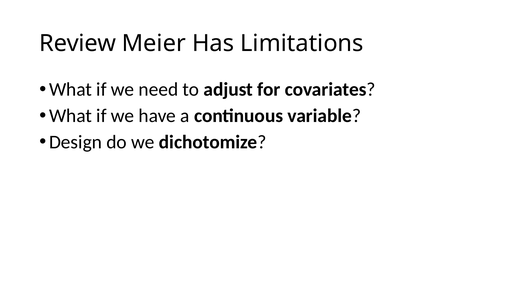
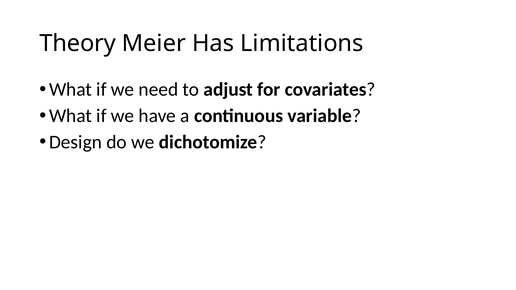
Review: Review -> Theory
